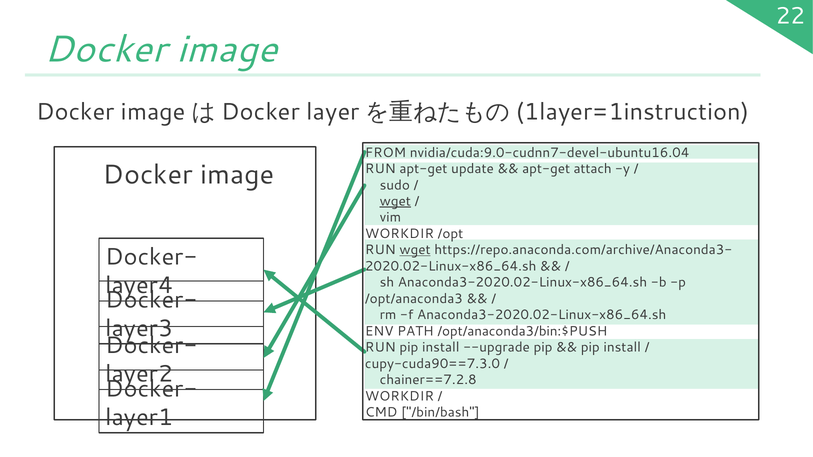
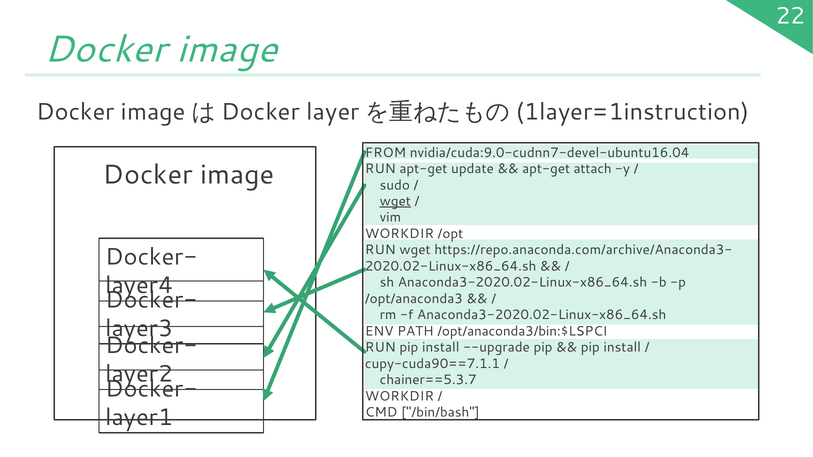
wget at (415, 250) underline: present -> none
/opt/anaconda3/bin:$PUSH: /opt/anaconda3/bin:$PUSH -> /opt/anaconda3/bin:$LSPCI
cupy-cuda90==7.3.0: cupy-cuda90==7.3.0 -> cupy-cuda90==7.1.1
chainer==7.2.8: chainer==7.2.8 -> chainer==5.3.7
